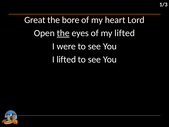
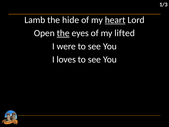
Great: Great -> Lamb
bore: bore -> hide
heart underline: none -> present
I lifted: lifted -> loves
